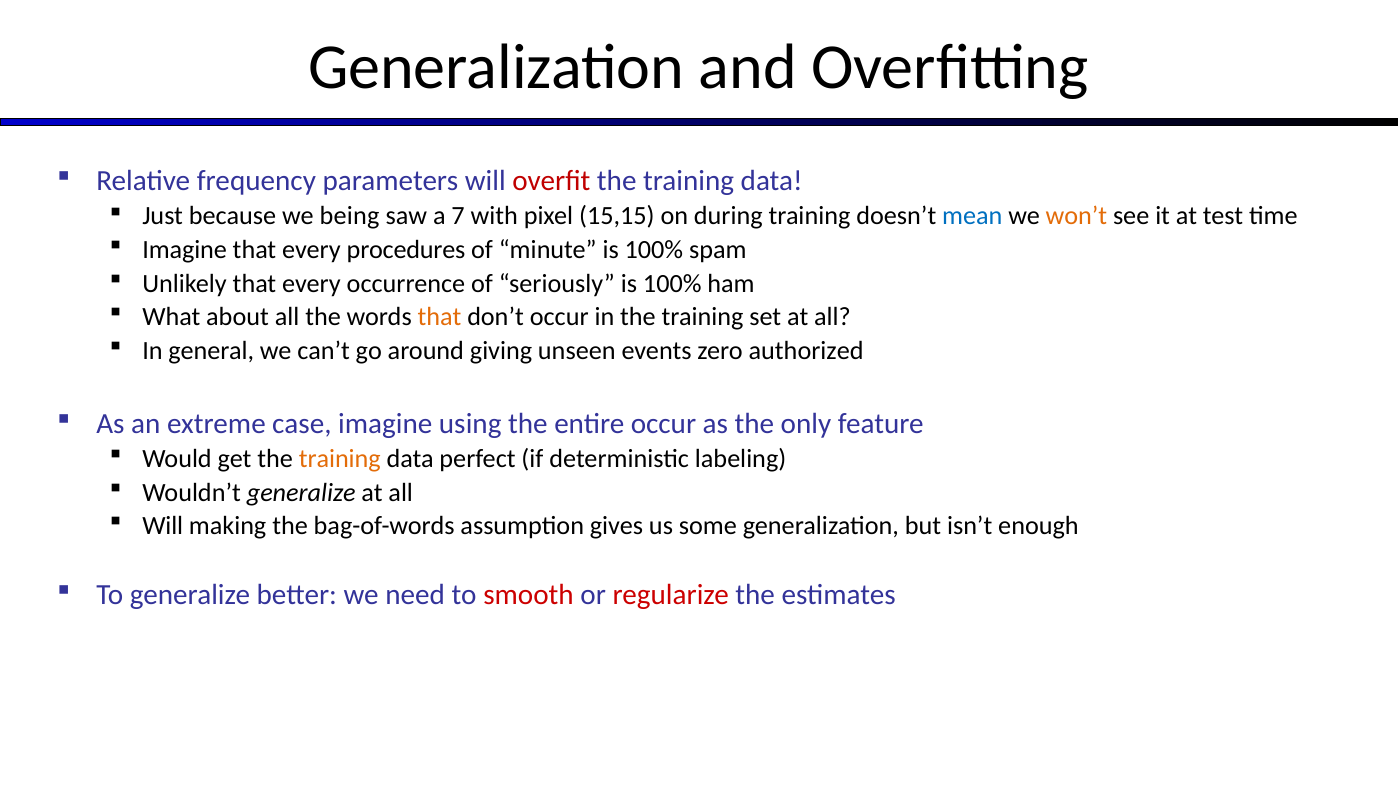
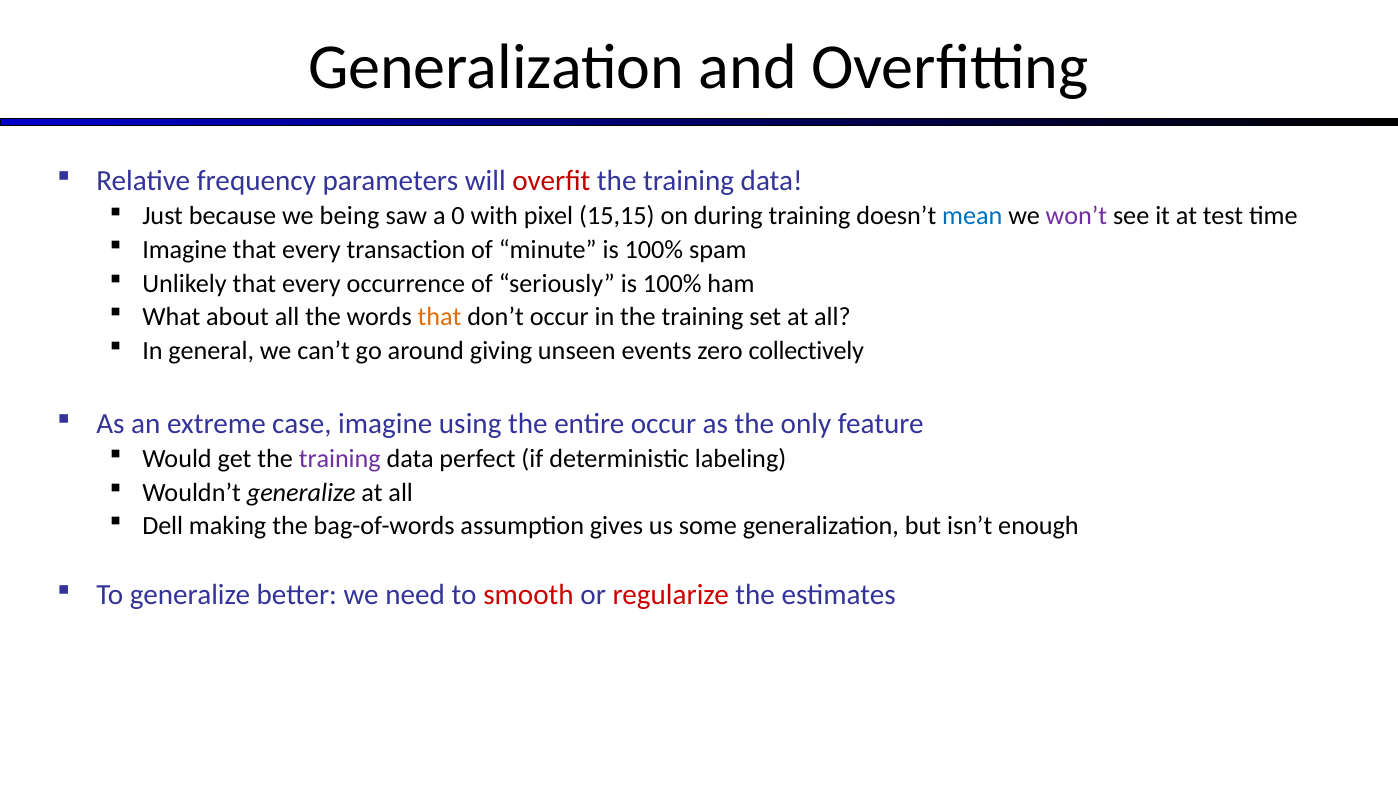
7: 7 -> 0
won’t colour: orange -> purple
procedures: procedures -> transaction
authorized: authorized -> collectively
training at (340, 459) colour: orange -> purple
Will at (163, 526): Will -> Dell
